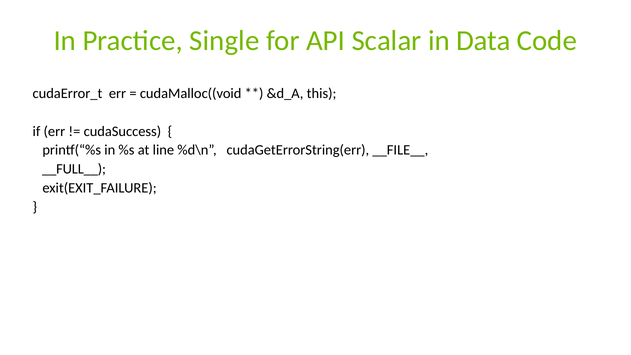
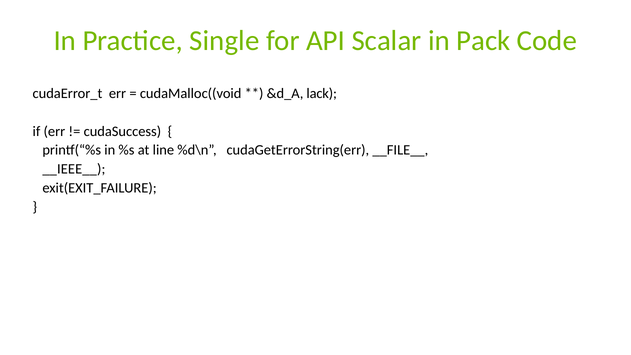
Data: Data -> Pack
this: this -> lack
__FULL__: __FULL__ -> __IEEE__
